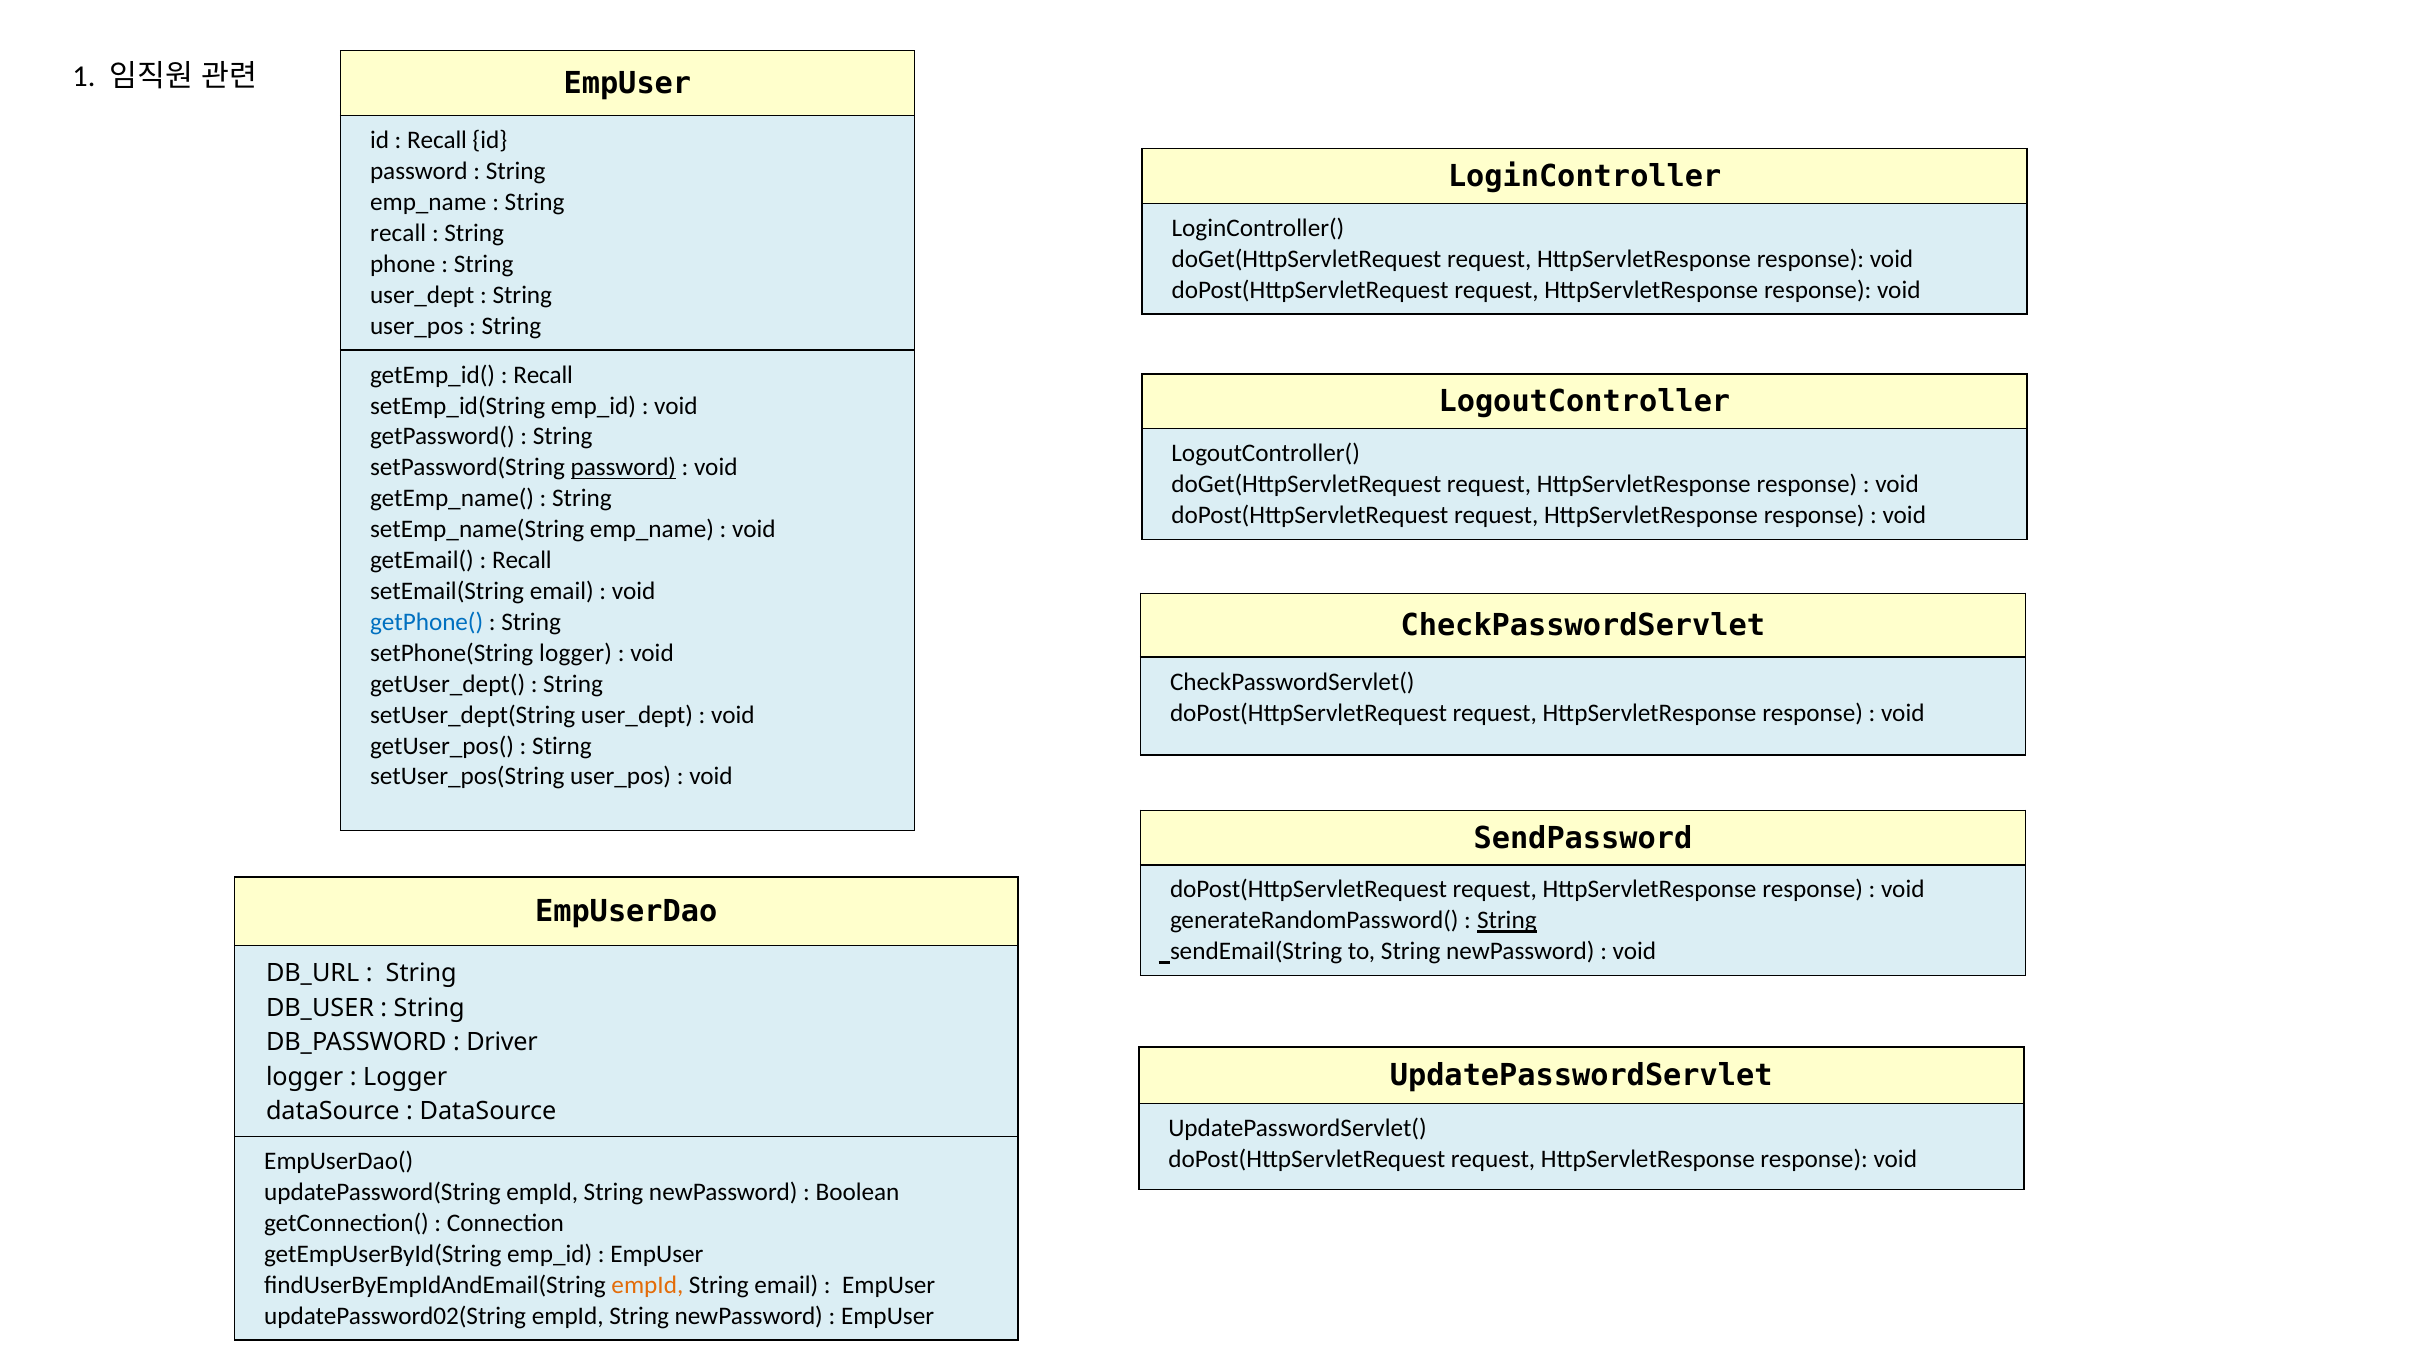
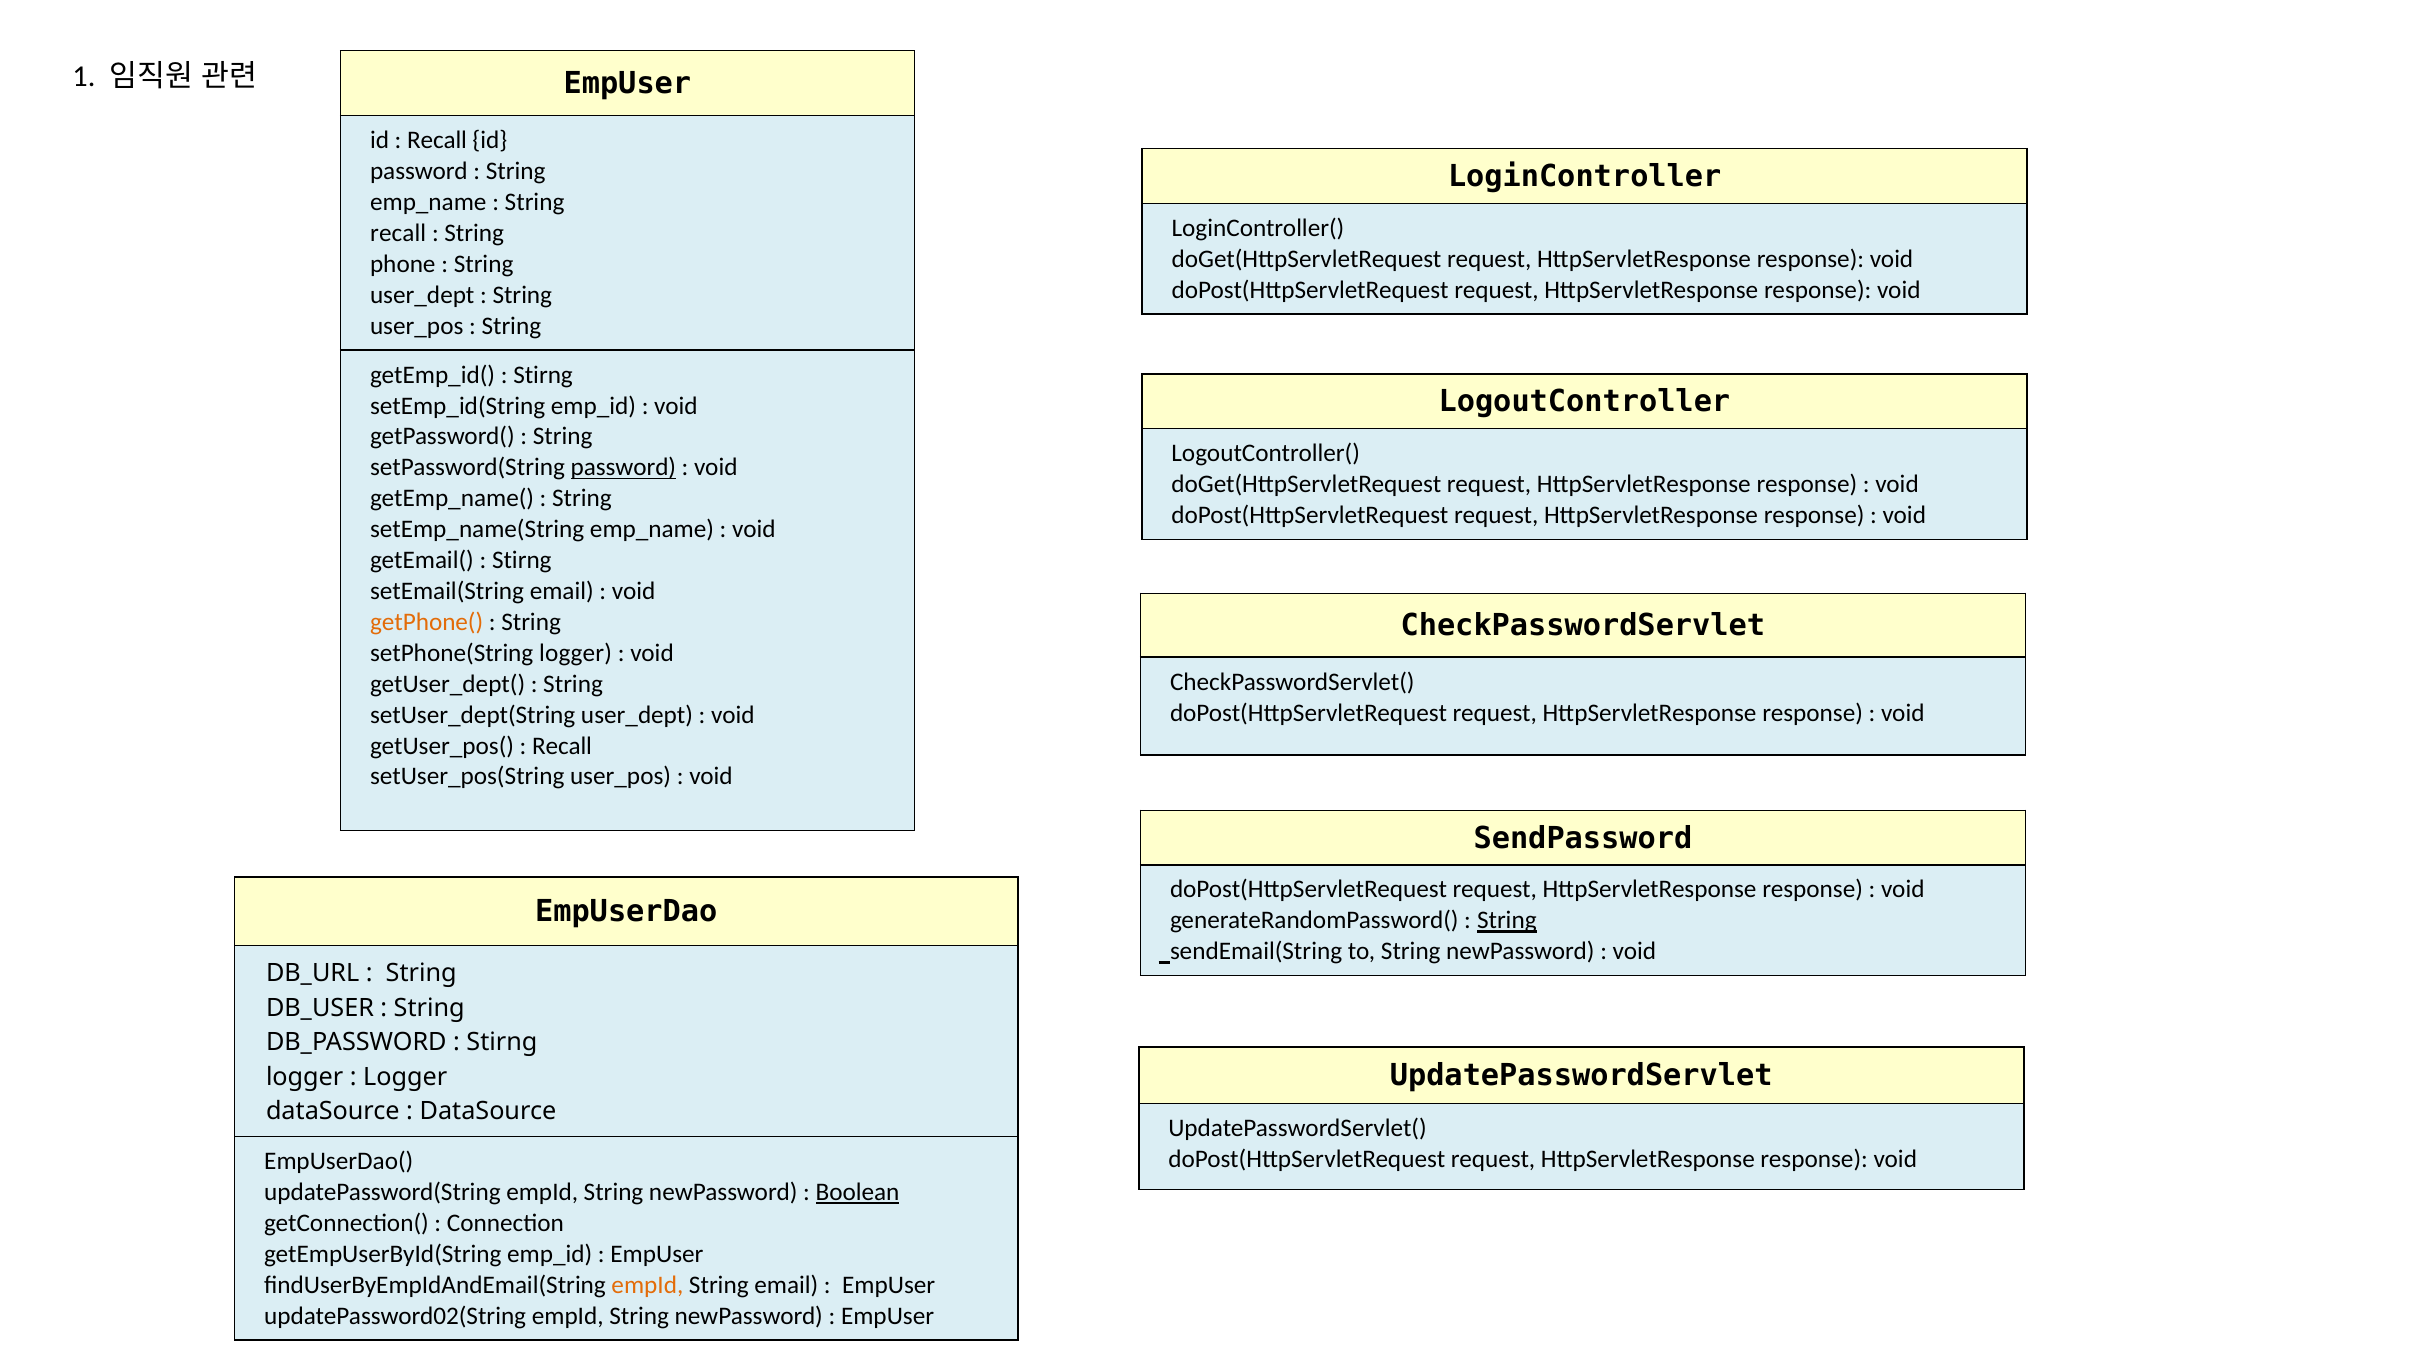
Recall at (543, 375): Recall -> Stirng
Recall at (522, 560): Recall -> Stirng
getPhone( colour: blue -> orange
Stirng at (562, 746): Stirng -> Recall
Driver at (502, 1042): Driver -> Stirng
Boolean underline: none -> present
